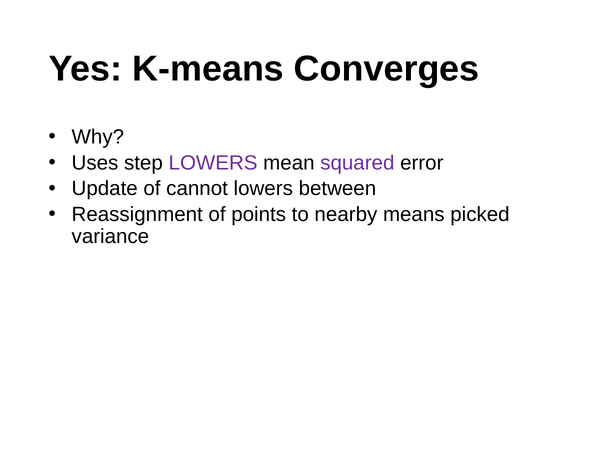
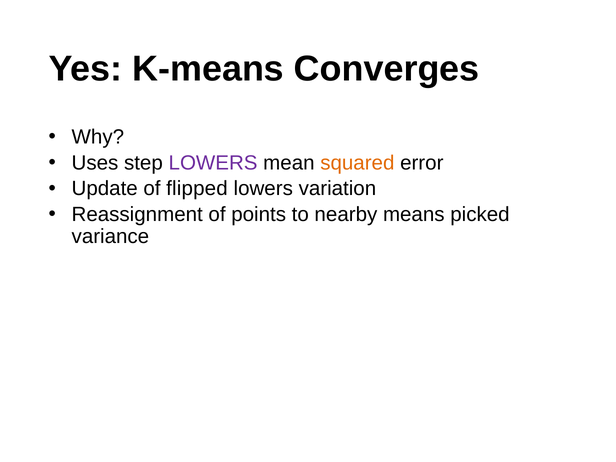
squared colour: purple -> orange
cannot: cannot -> flipped
between: between -> variation
